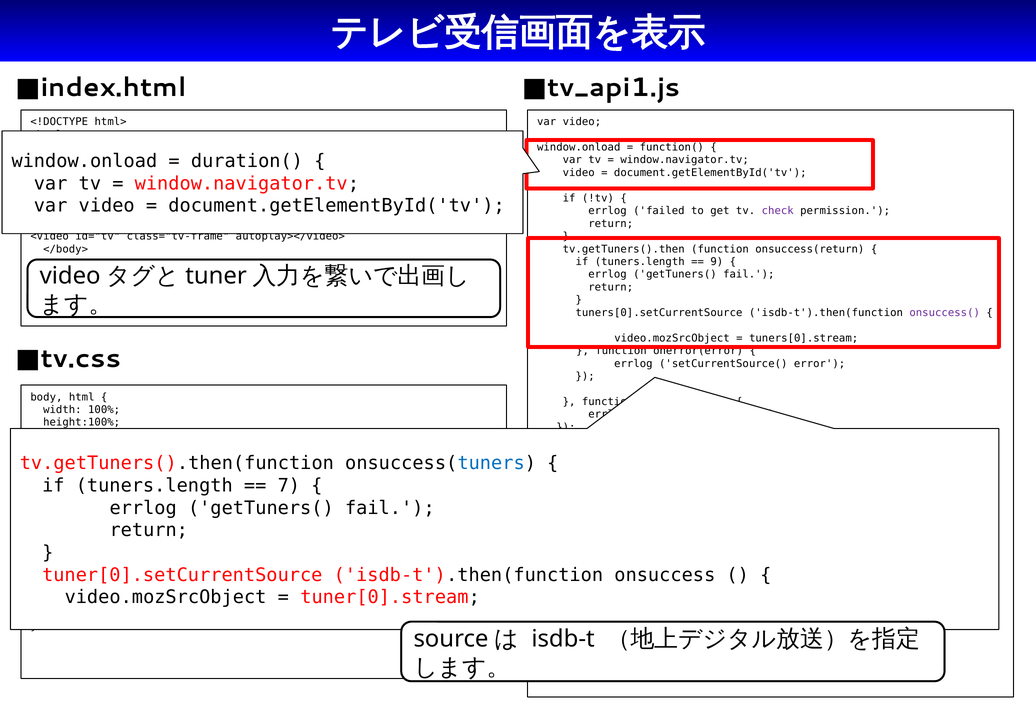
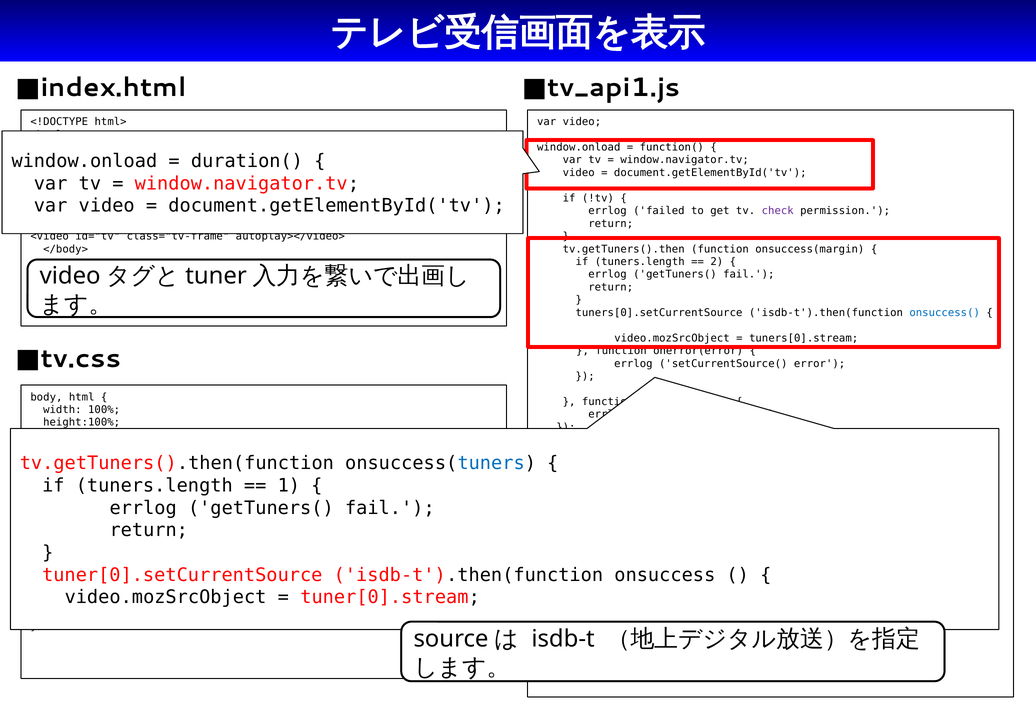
onsuccess(return: onsuccess(return -> onsuccess(margin
9: 9 -> 2
onsuccess( colour: purple -> blue
7: 7 -> 1
